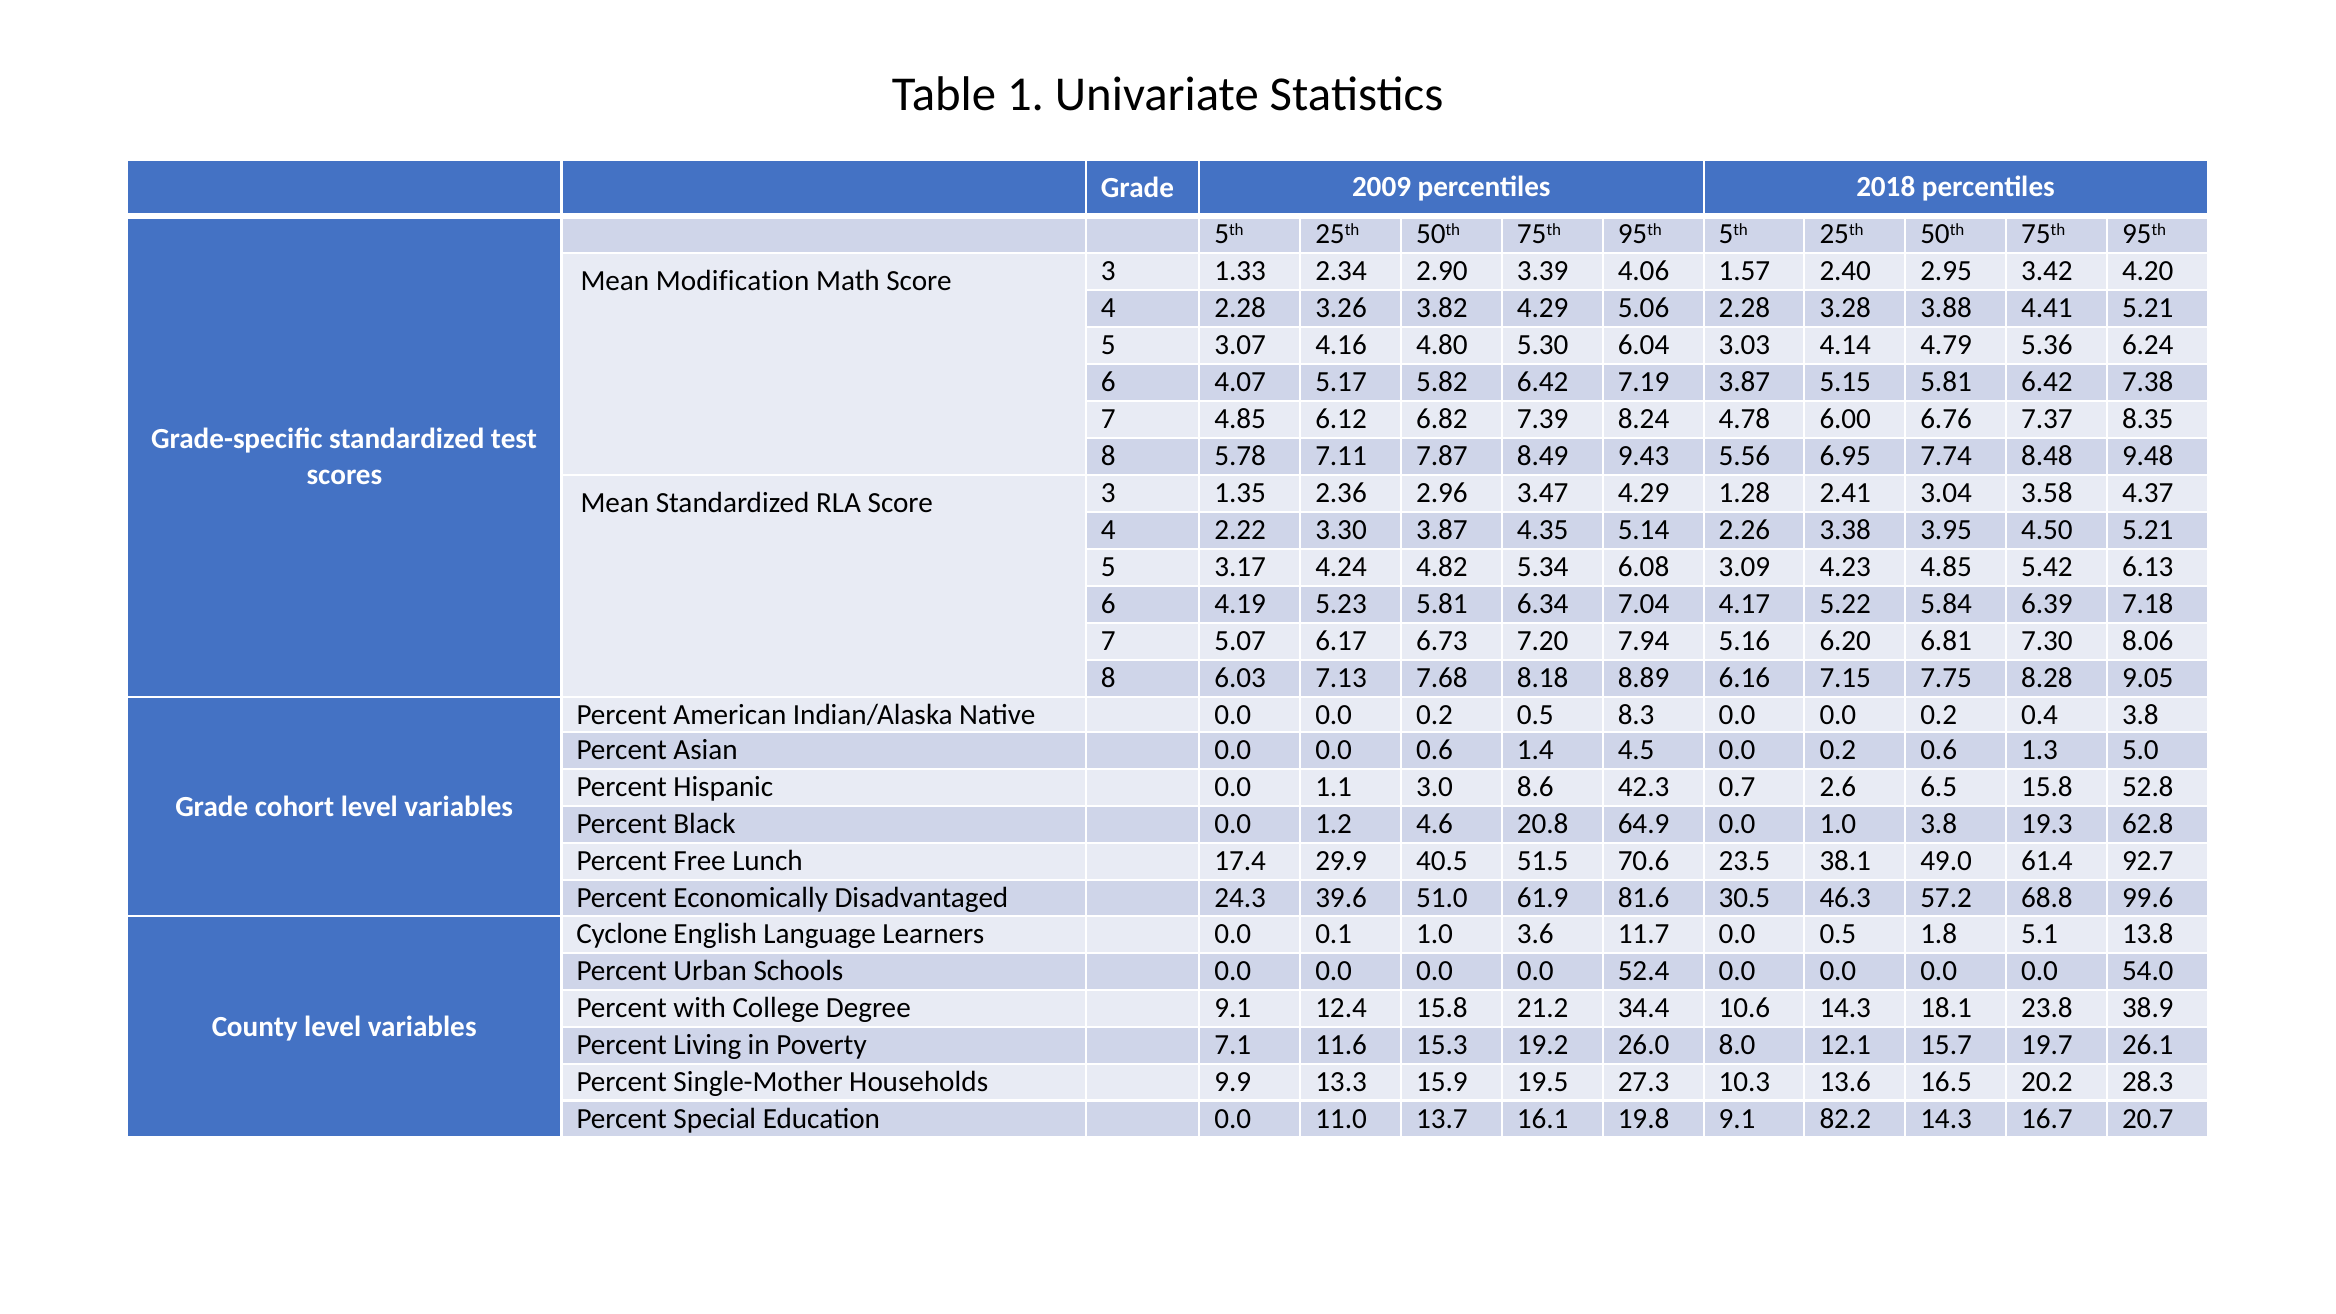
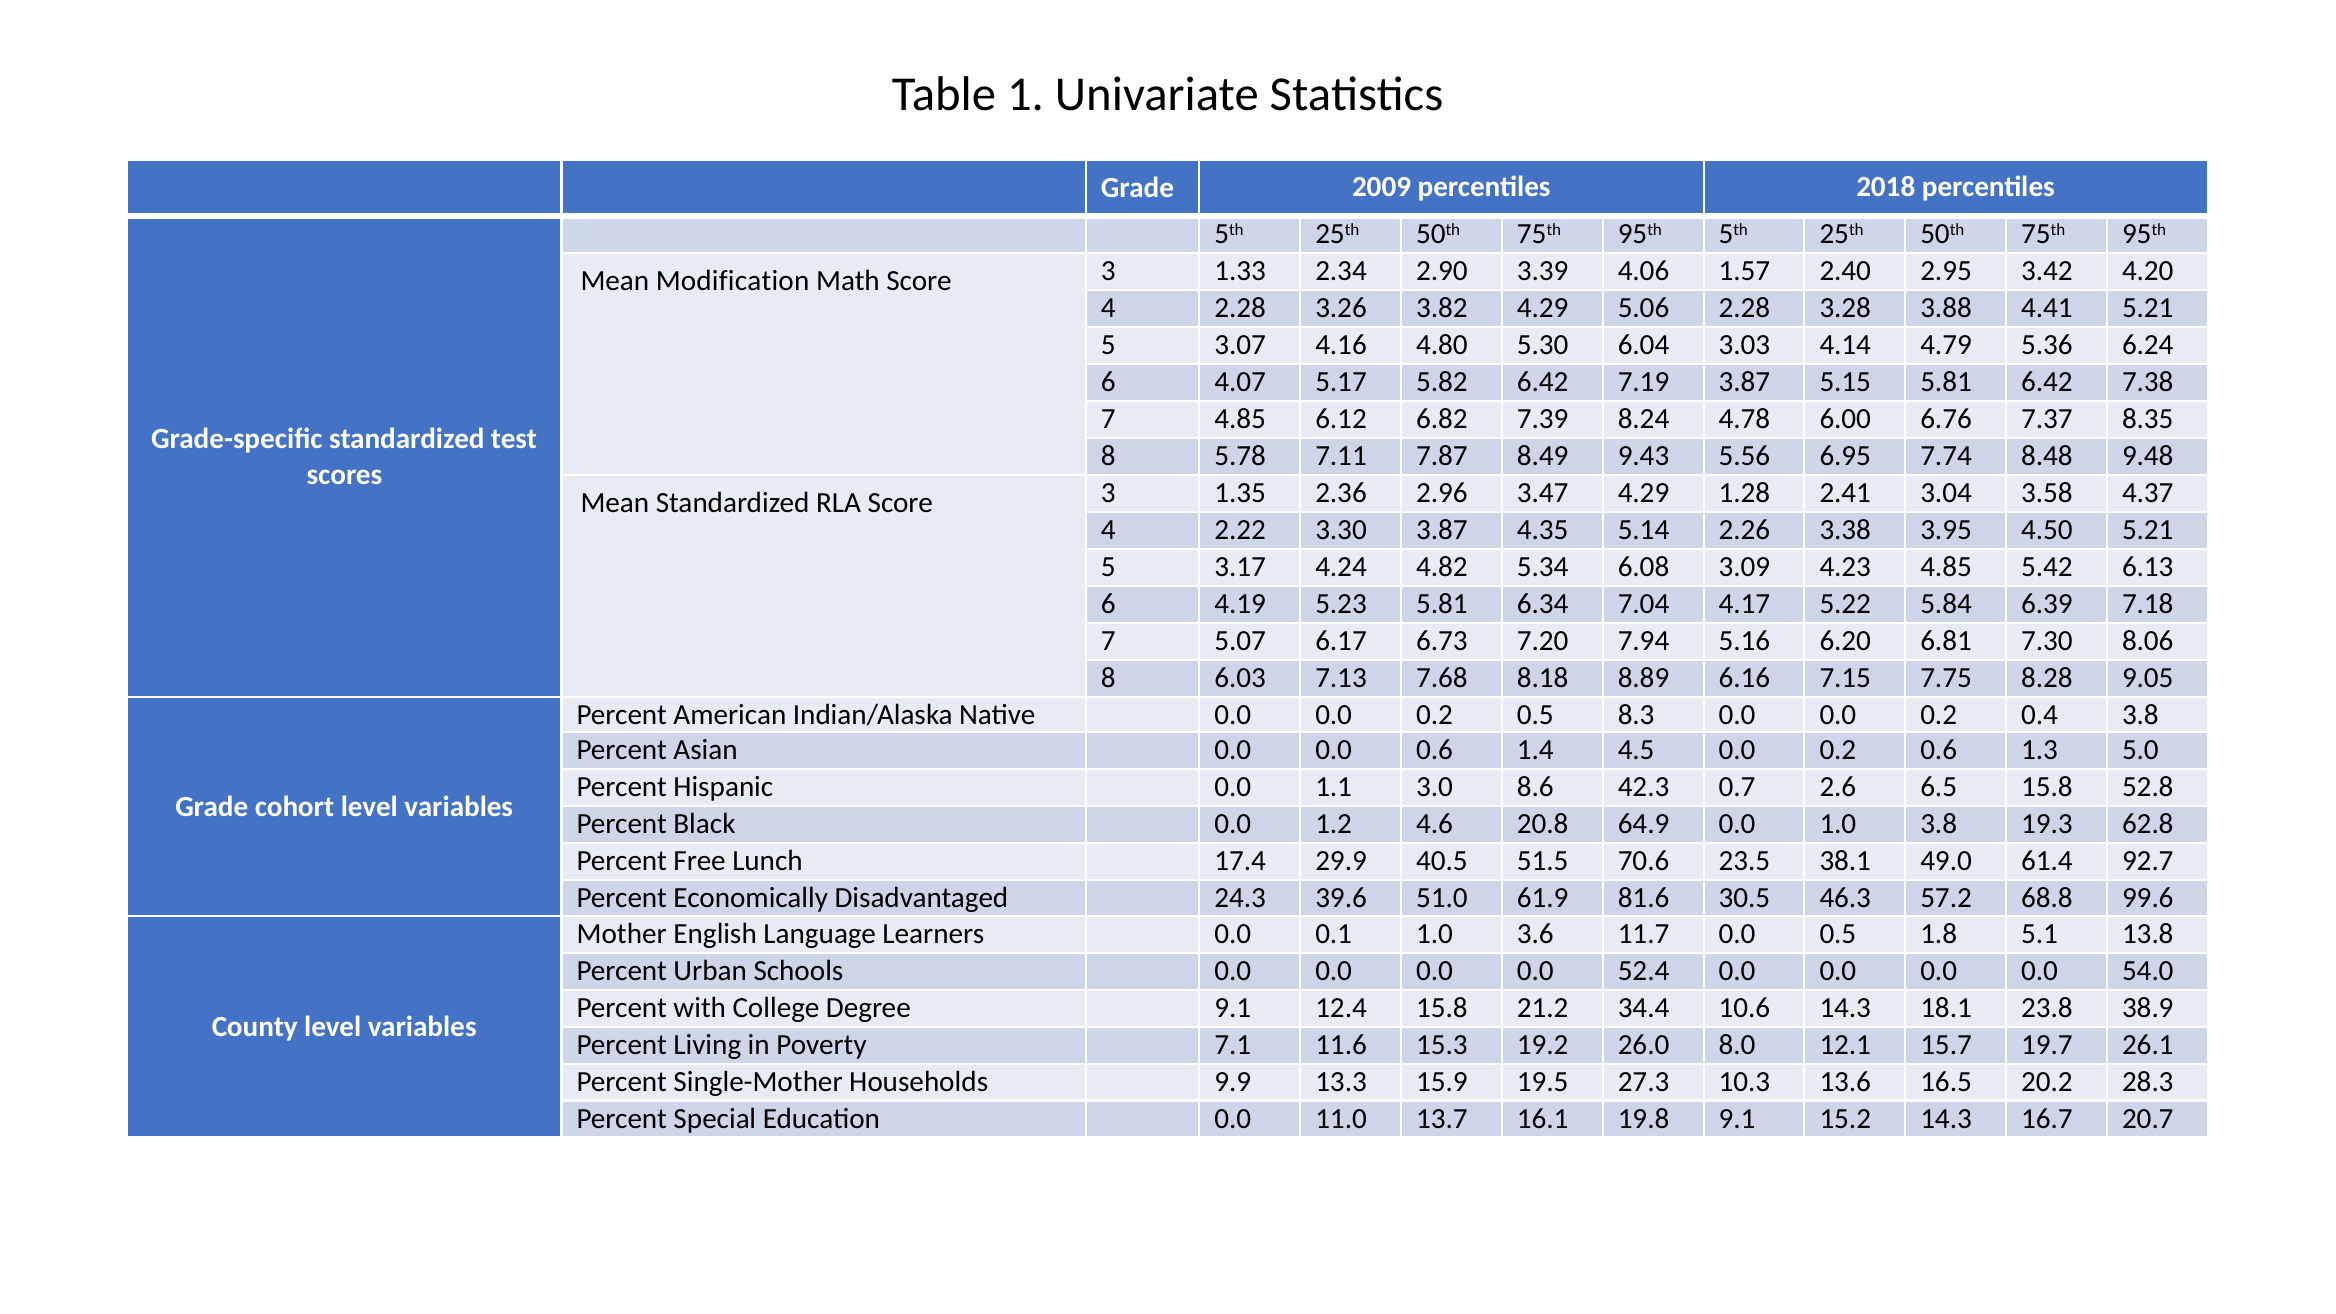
Cyclone: Cyclone -> Mother
82.2: 82.2 -> 15.2
